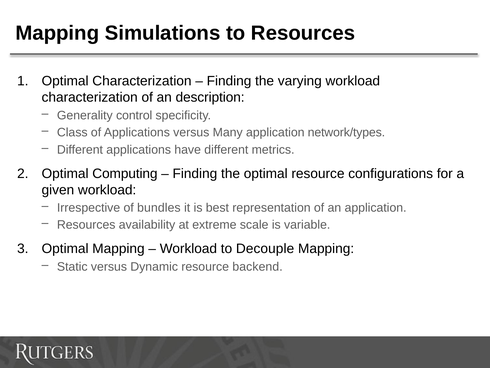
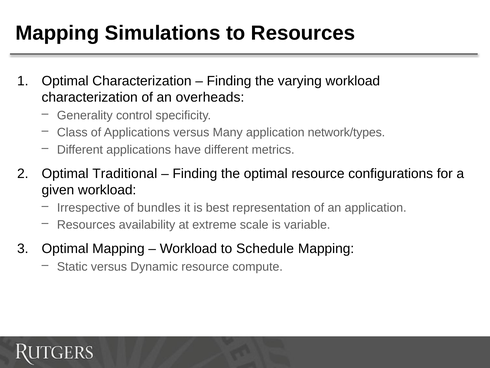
description: description -> overheads
Computing: Computing -> Traditional
Decouple: Decouple -> Schedule
backend: backend -> compute
